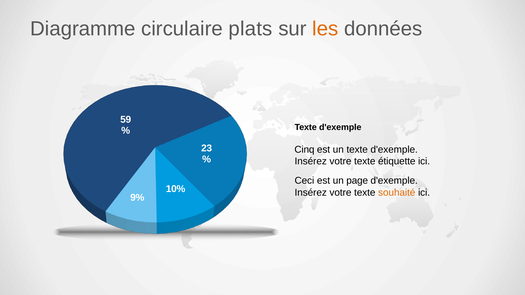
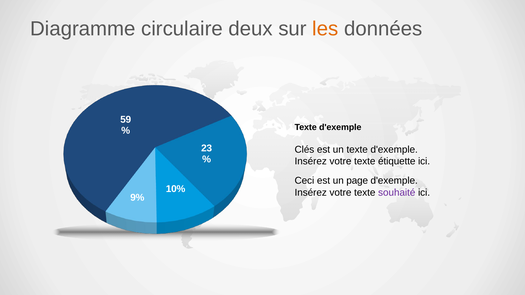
plats: plats -> deux
Cinq: Cinq -> Clés
souhaité colour: orange -> purple
